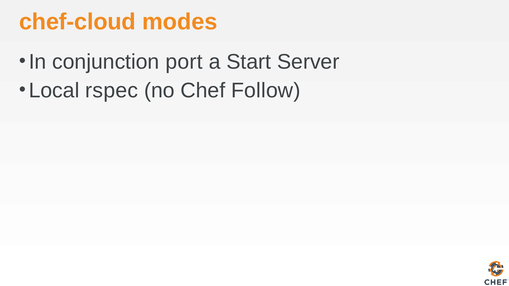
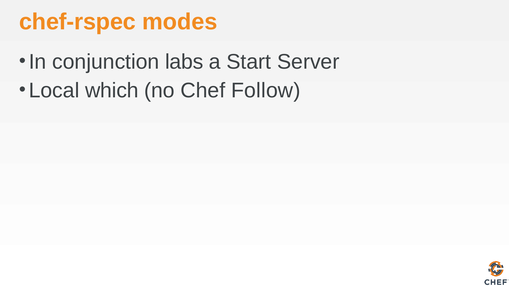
chef-cloud: chef-cloud -> chef-rspec
port: port -> labs
rspec: rspec -> which
